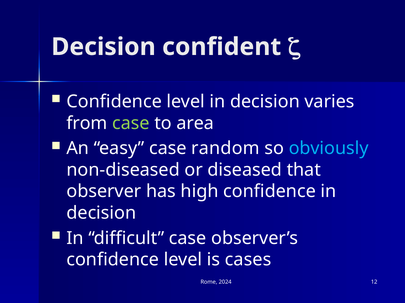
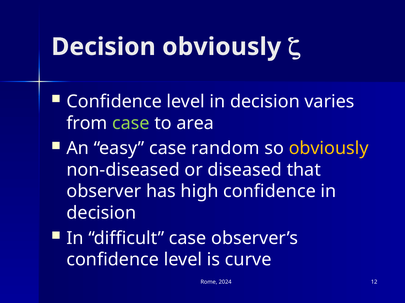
Decision confident: confident -> obviously
obviously at (329, 149) colour: light blue -> yellow
cases: cases -> curve
